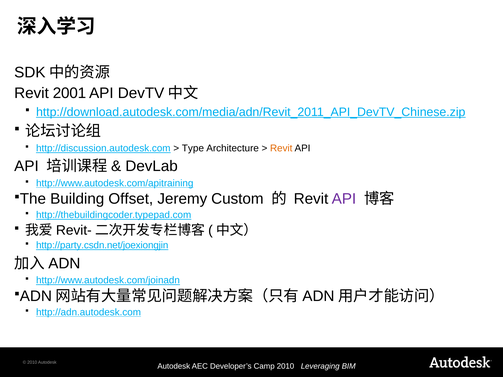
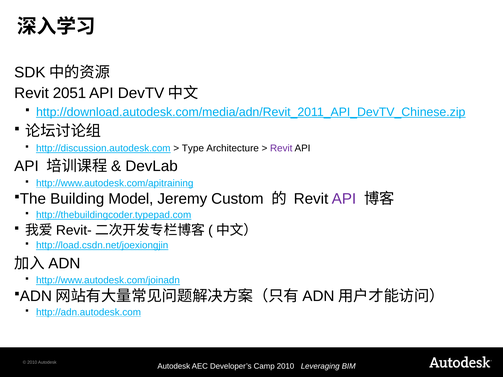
2001: 2001 -> 2051
Revit at (281, 148) colour: orange -> purple
Offset: Offset -> Model
http://party.csdn.net/joexiongjin: http://party.csdn.net/joexiongjin -> http://load.csdn.net/joexiongjin
